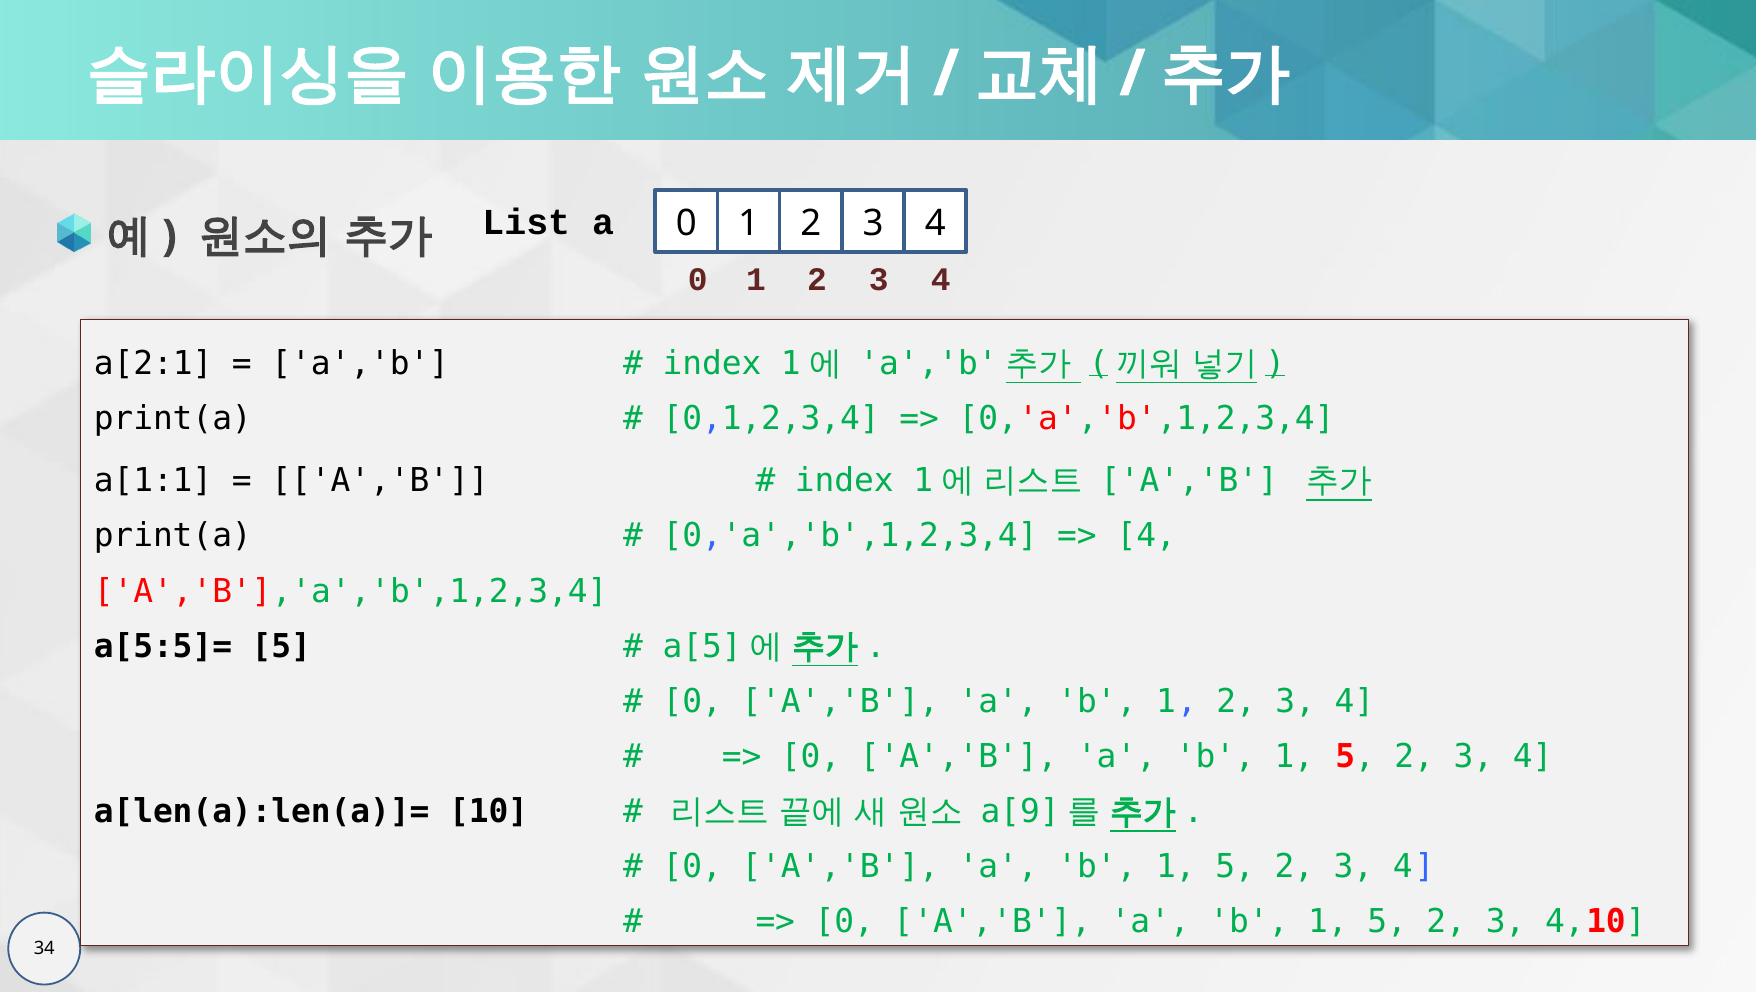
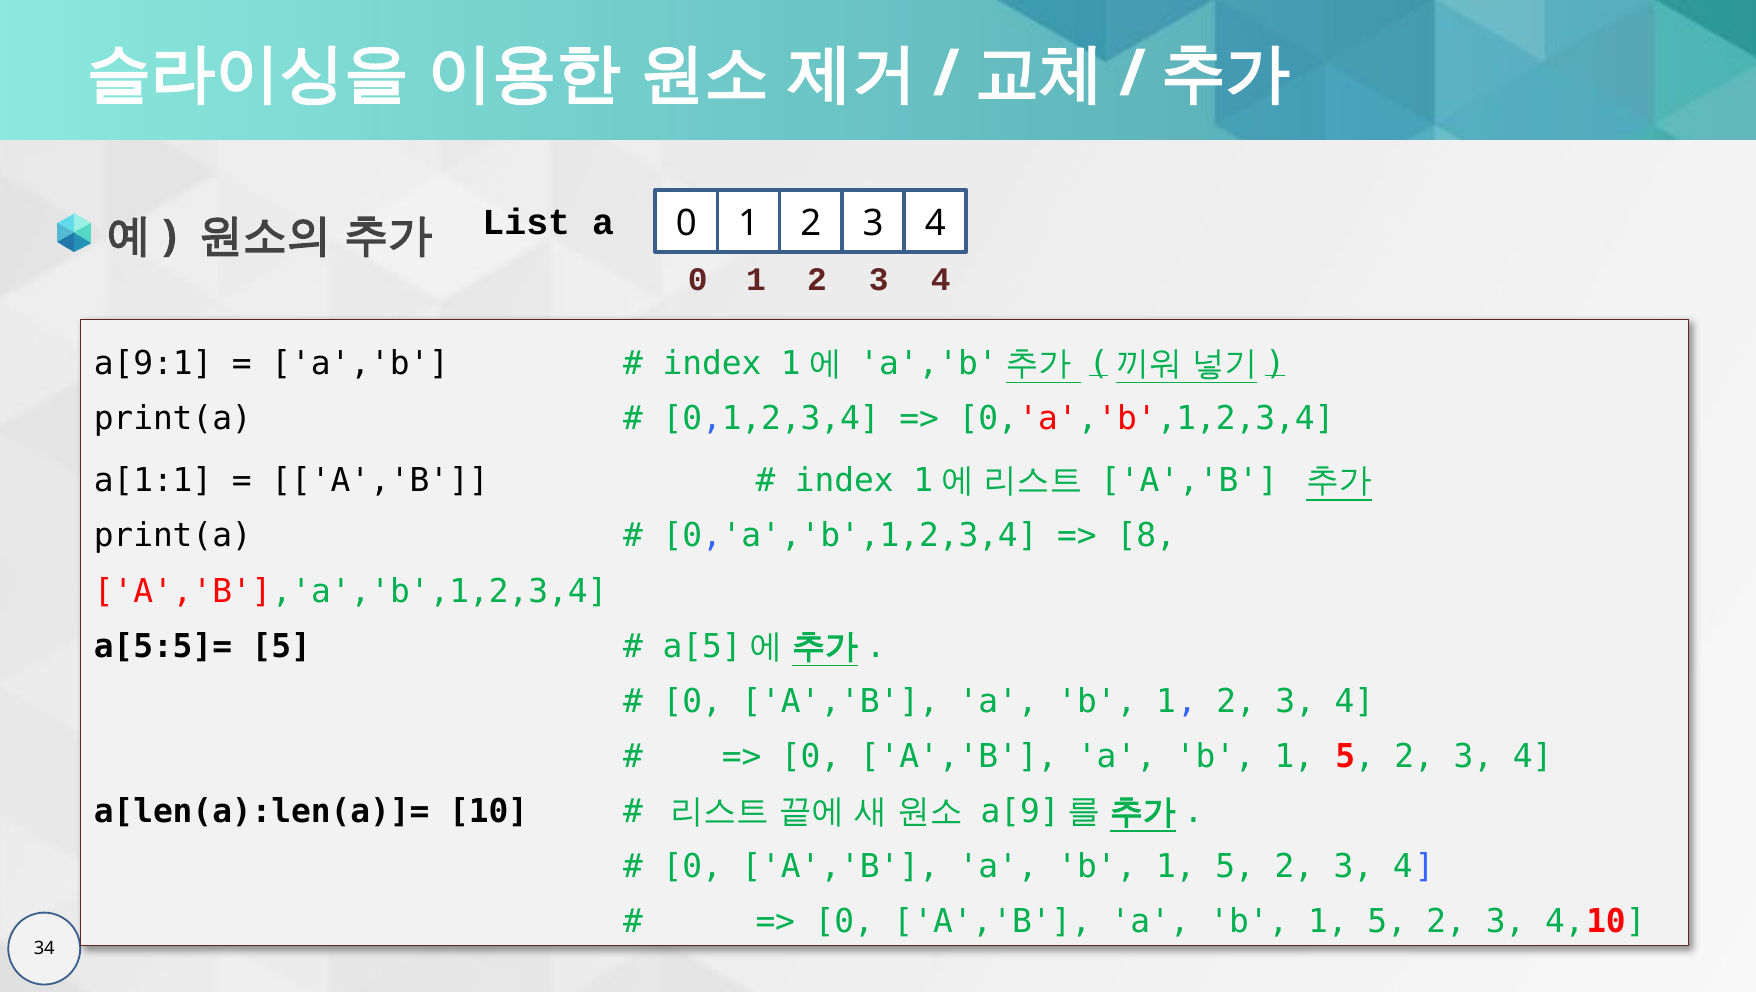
a[2:1: a[2:1 -> a[9:1
4 at (1146, 536): 4 -> 8
